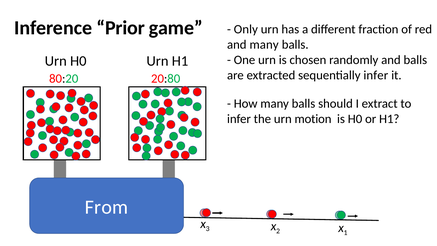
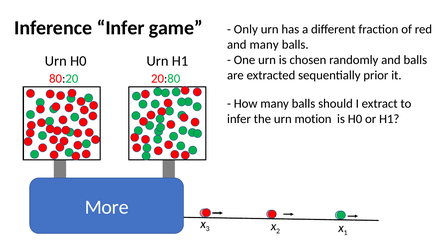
Inference Prior: Prior -> Infer
sequentially infer: infer -> prior
From: From -> More
